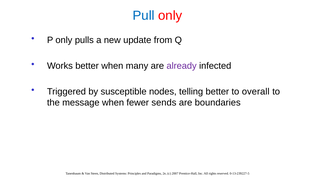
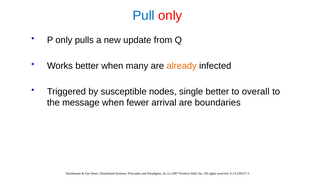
already colour: purple -> orange
telling: telling -> single
sends: sends -> arrival
